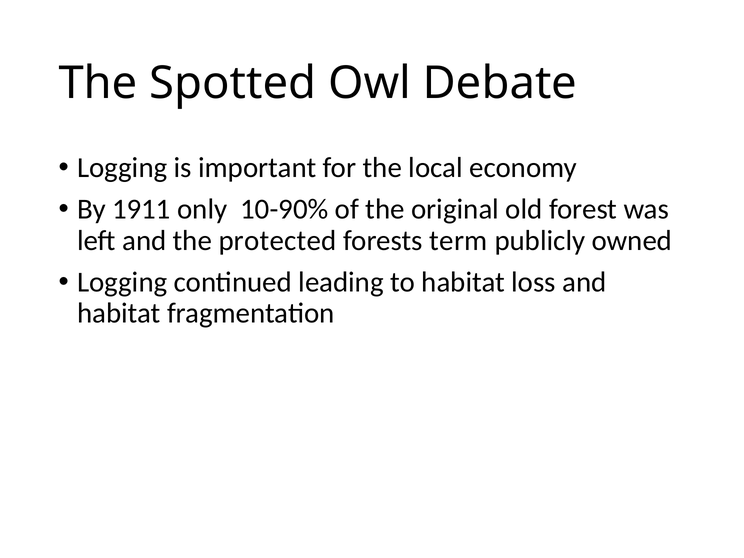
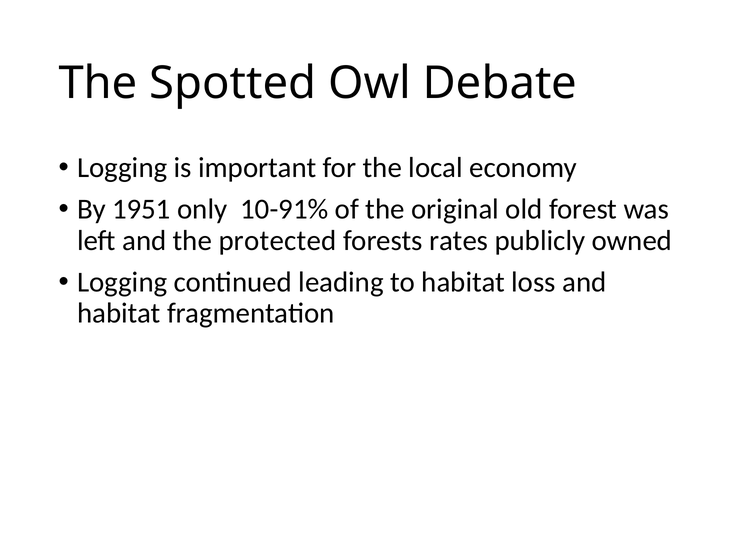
1911: 1911 -> 1951
10-90%: 10-90% -> 10-91%
term: term -> rates
